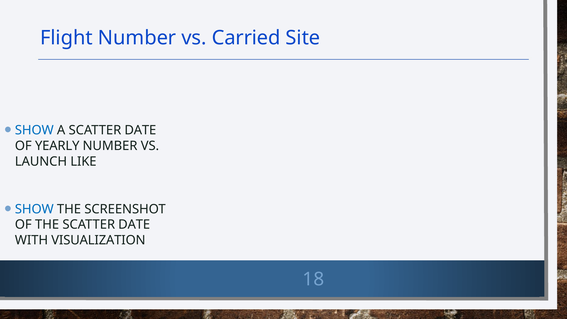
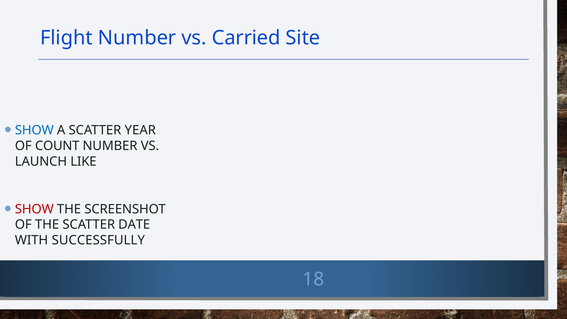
A SCATTER DATE: DATE -> YEAR
YEARLY: YEARLY -> COUNT
SHOW at (34, 209) colour: blue -> red
VISUALIZATION: VISUALIZATION -> SUCCESSFULLY
